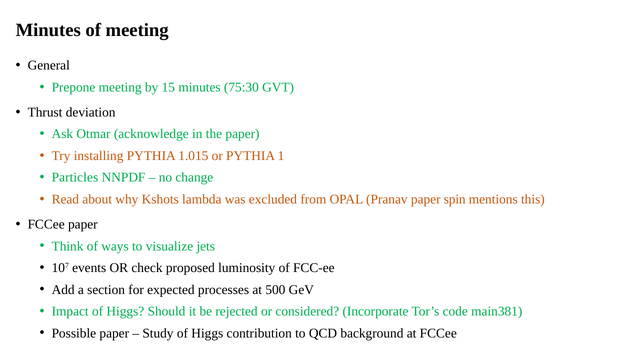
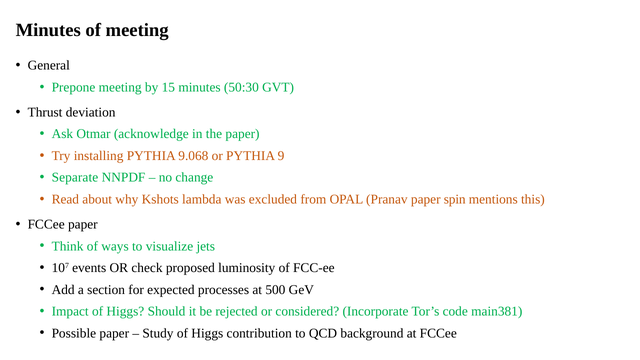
75:30: 75:30 -> 50:30
1.015: 1.015 -> 9.068
1: 1 -> 9
Particles: Particles -> Separate
